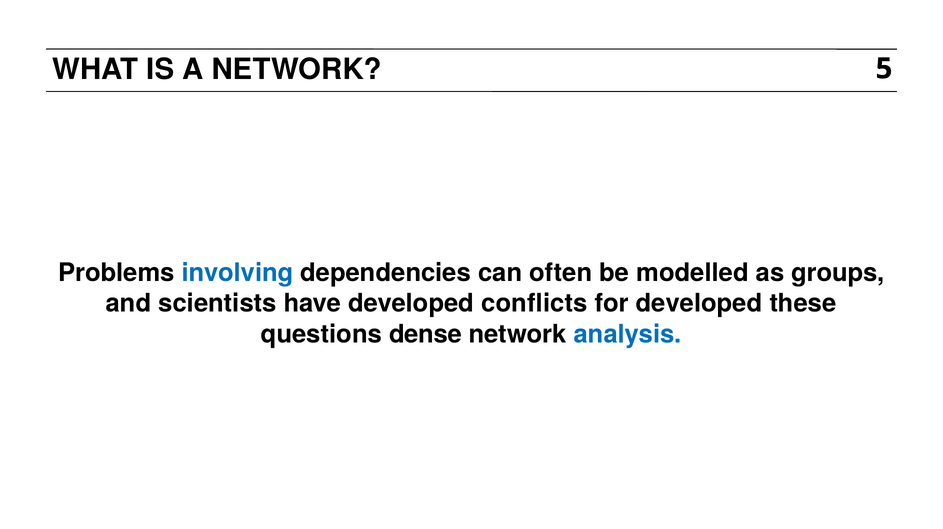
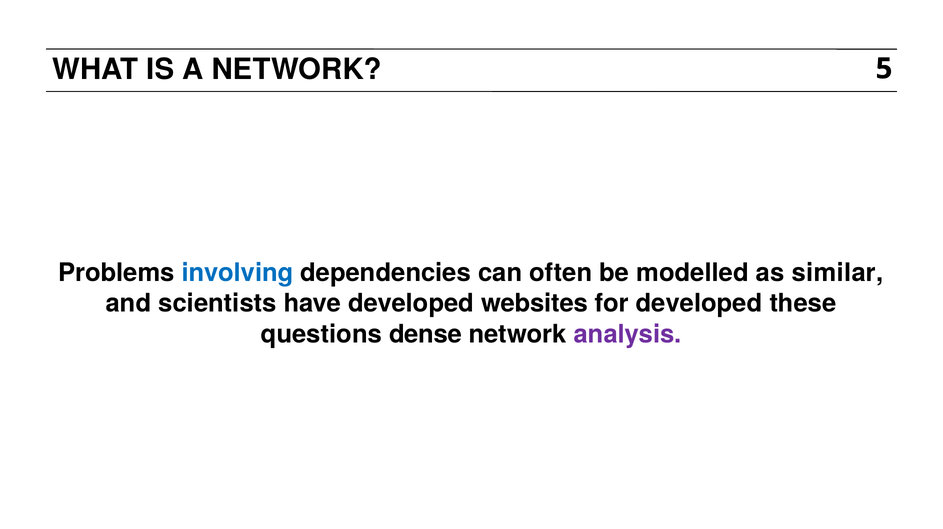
groups: groups -> similar
conflicts: conflicts -> websites
analysis colour: blue -> purple
